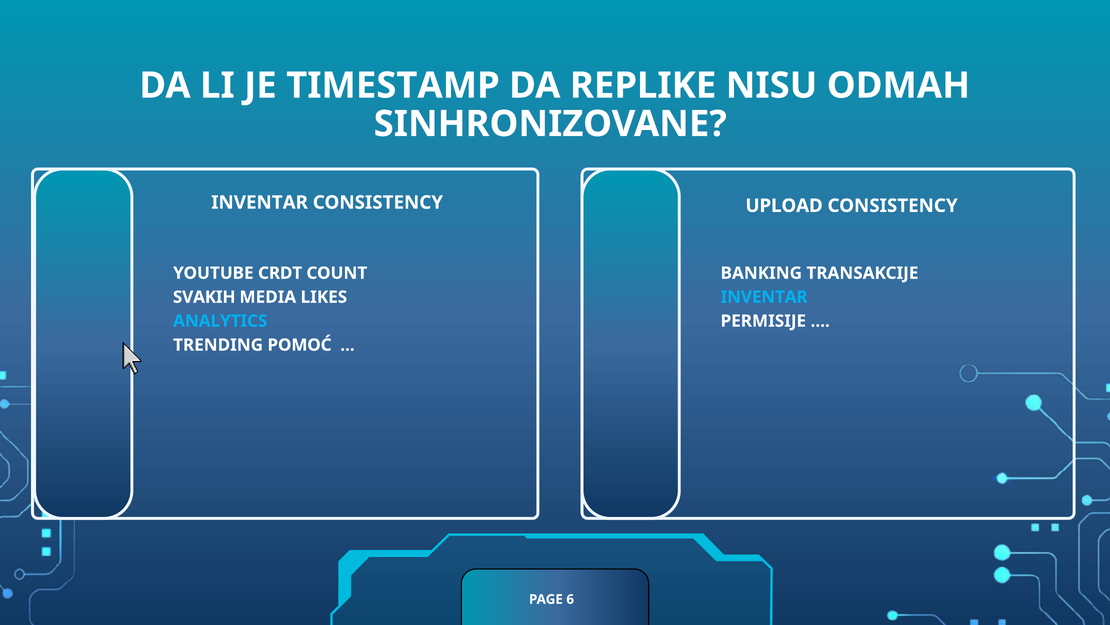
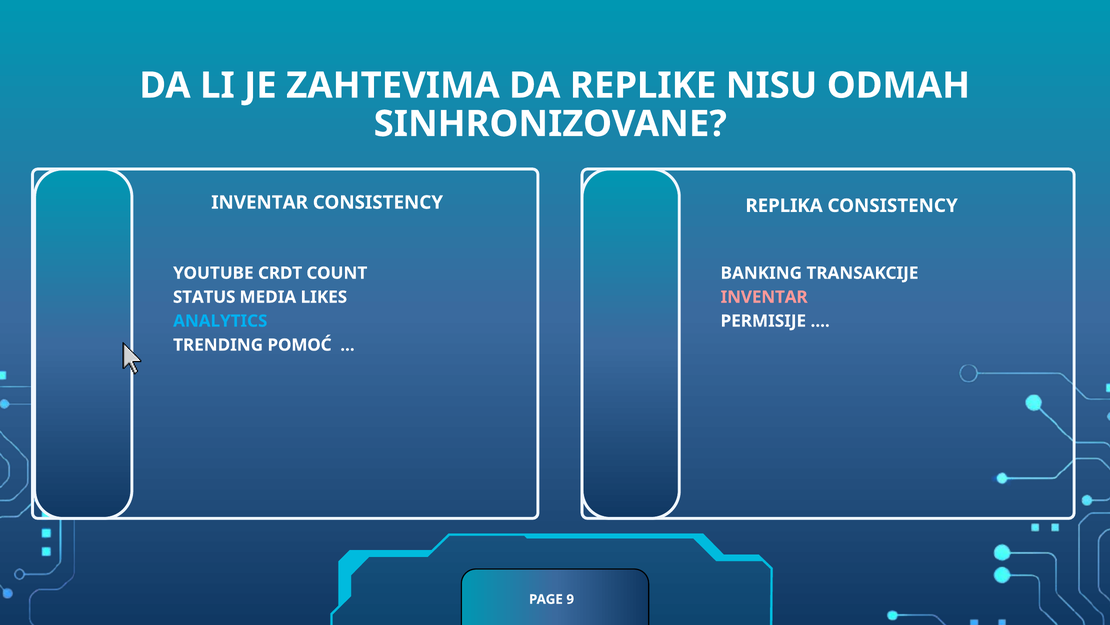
TIMESTAMP: TIMESTAMP -> ZAHTEVIMA
UPLOAD: UPLOAD -> REPLIKA
SVAKIH: SVAKIH -> STATUS
INVENTAR at (764, 297) colour: light blue -> pink
6: 6 -> 9
